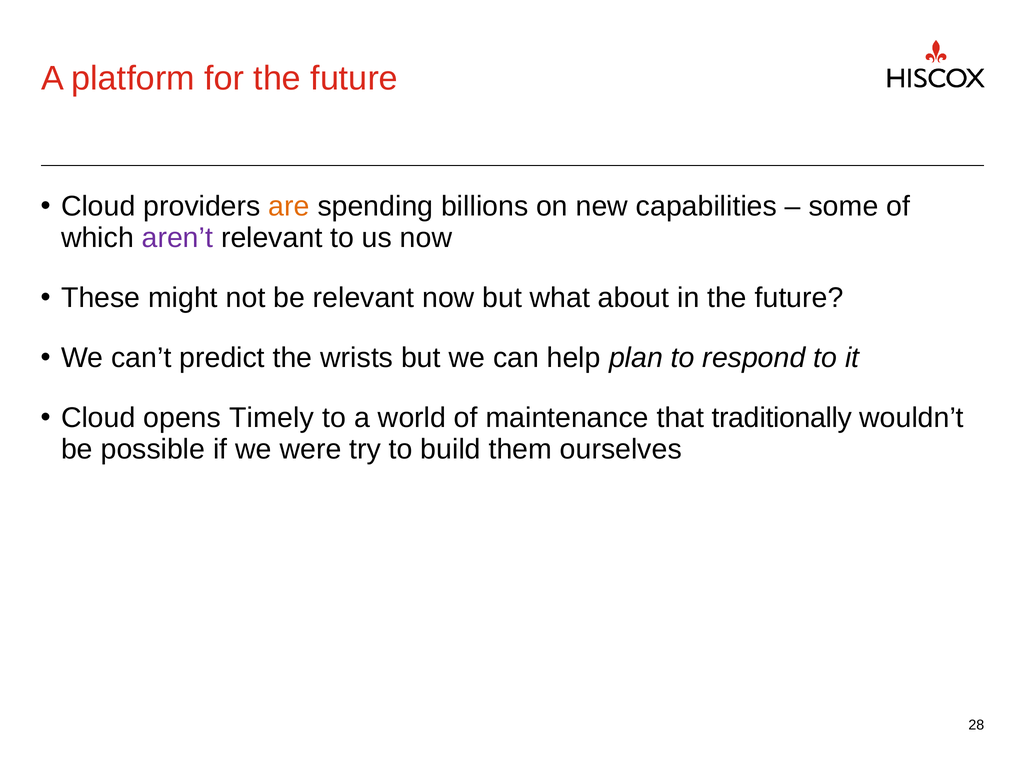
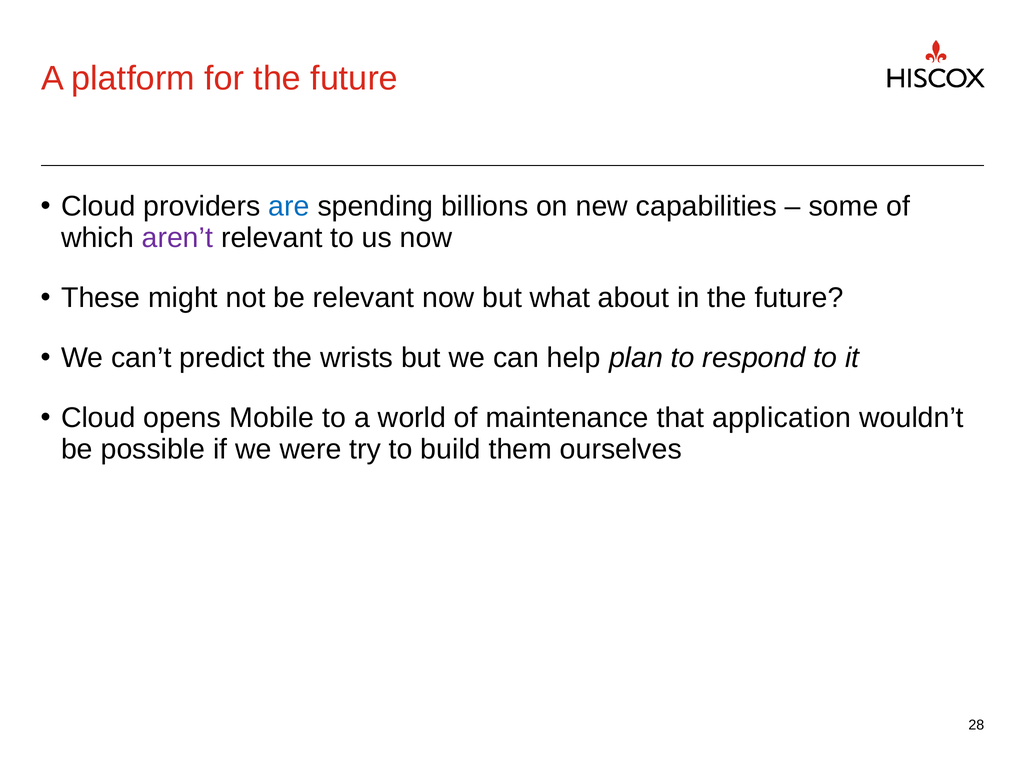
are colour: orange -> blue
Timely: Timely -> Mobile
traditionally: traditionally -> application
